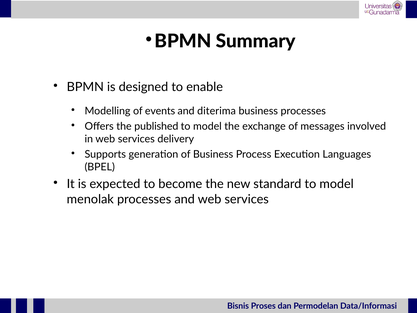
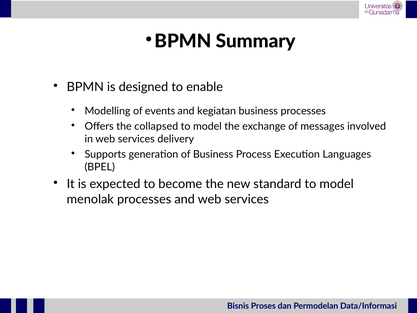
diterima: diterima -> kegiatan
published: published -> collapsed
